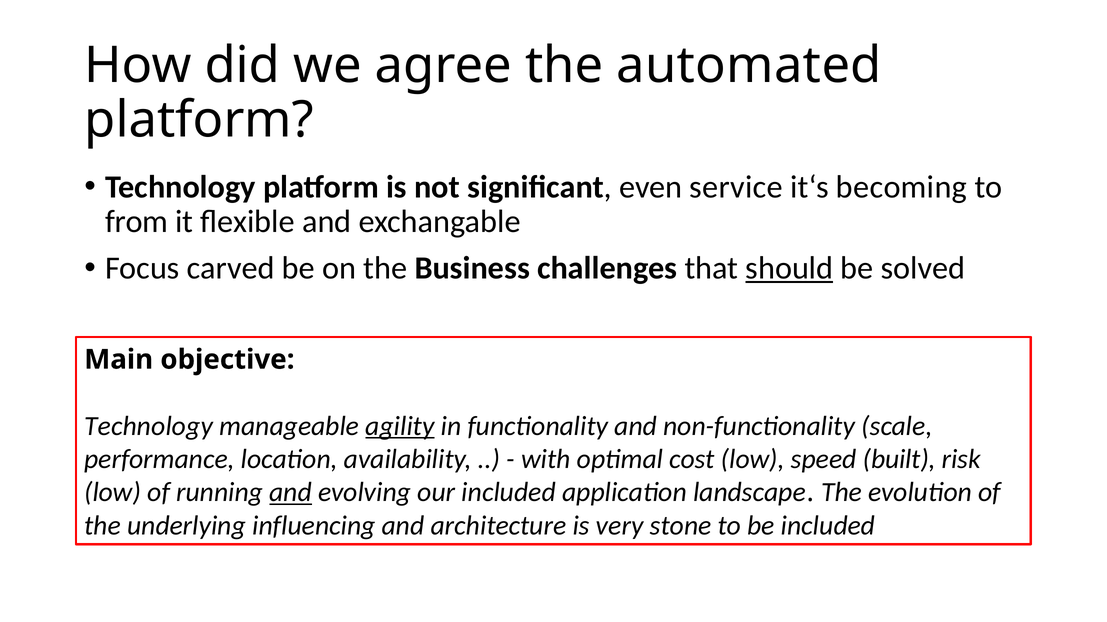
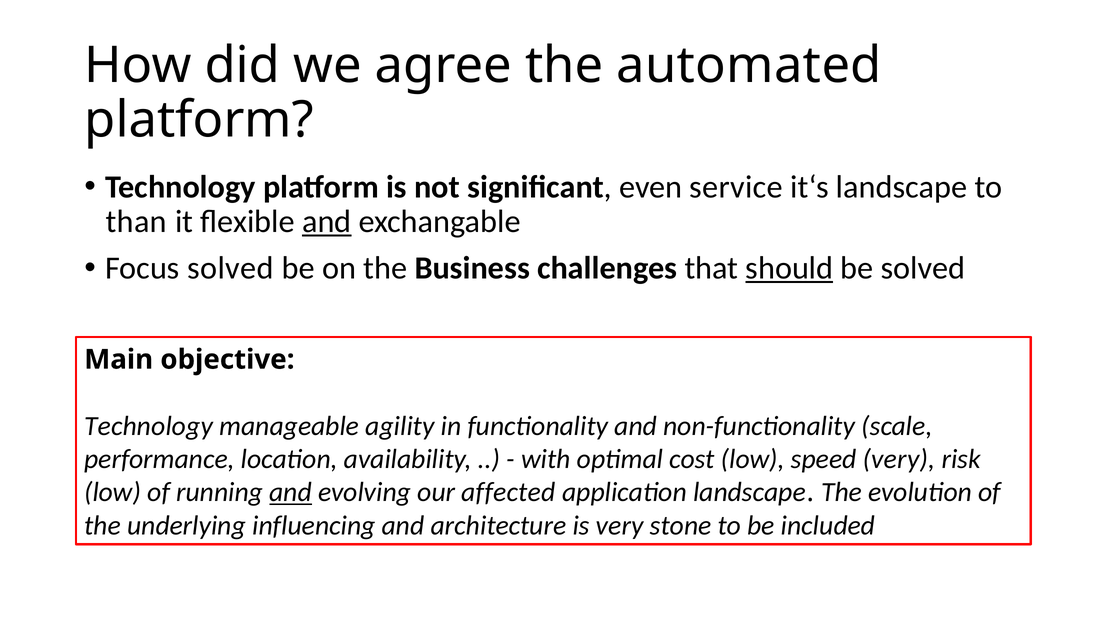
it‘s becoming: becoming -> landscape
from: from -> than
and at (327, 222) underline: none -> present
Focus carved: carved -> solved
agility underline: present -> none
speed built: built -> very
our included: included -> affected
